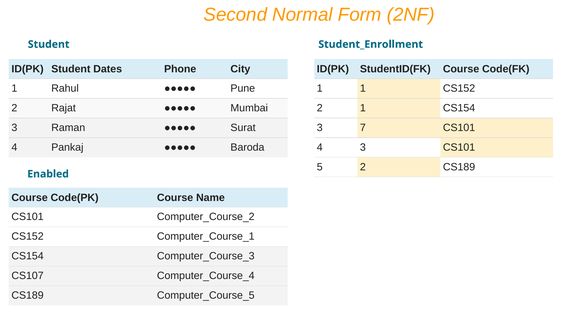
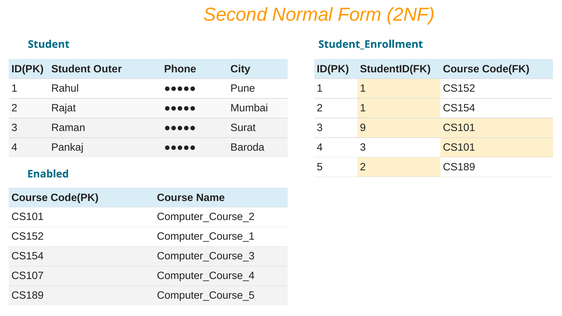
Dates: Dates -> Outer
7: 7 -> 9
